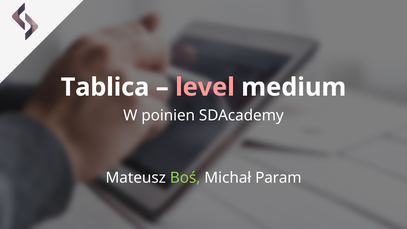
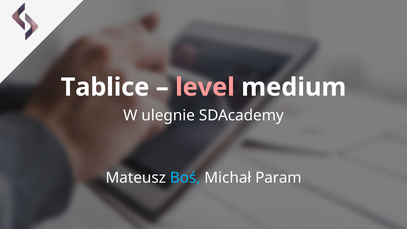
Tablica: Tablica -> Tablice
poinien: poinien -> ulegnie
Boś colour: light green -> light blue
